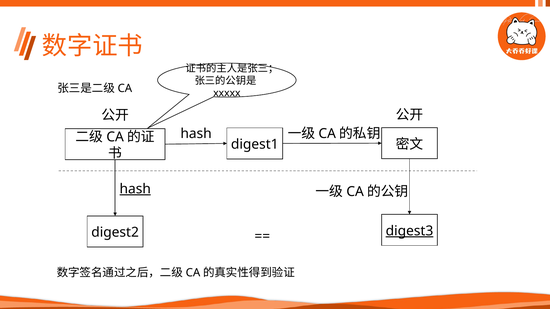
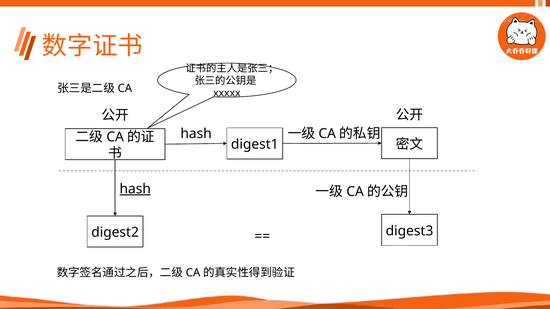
digest3 underline: present -> none
